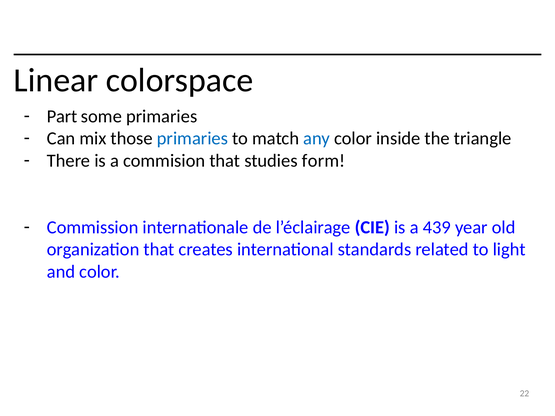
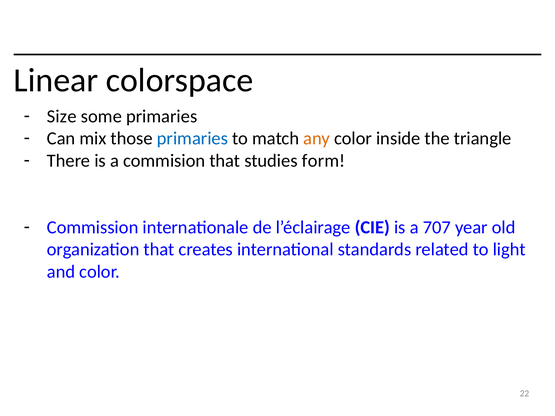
Part: Part -> Size
any colour: blue -> orange
439: 439 -> 707
